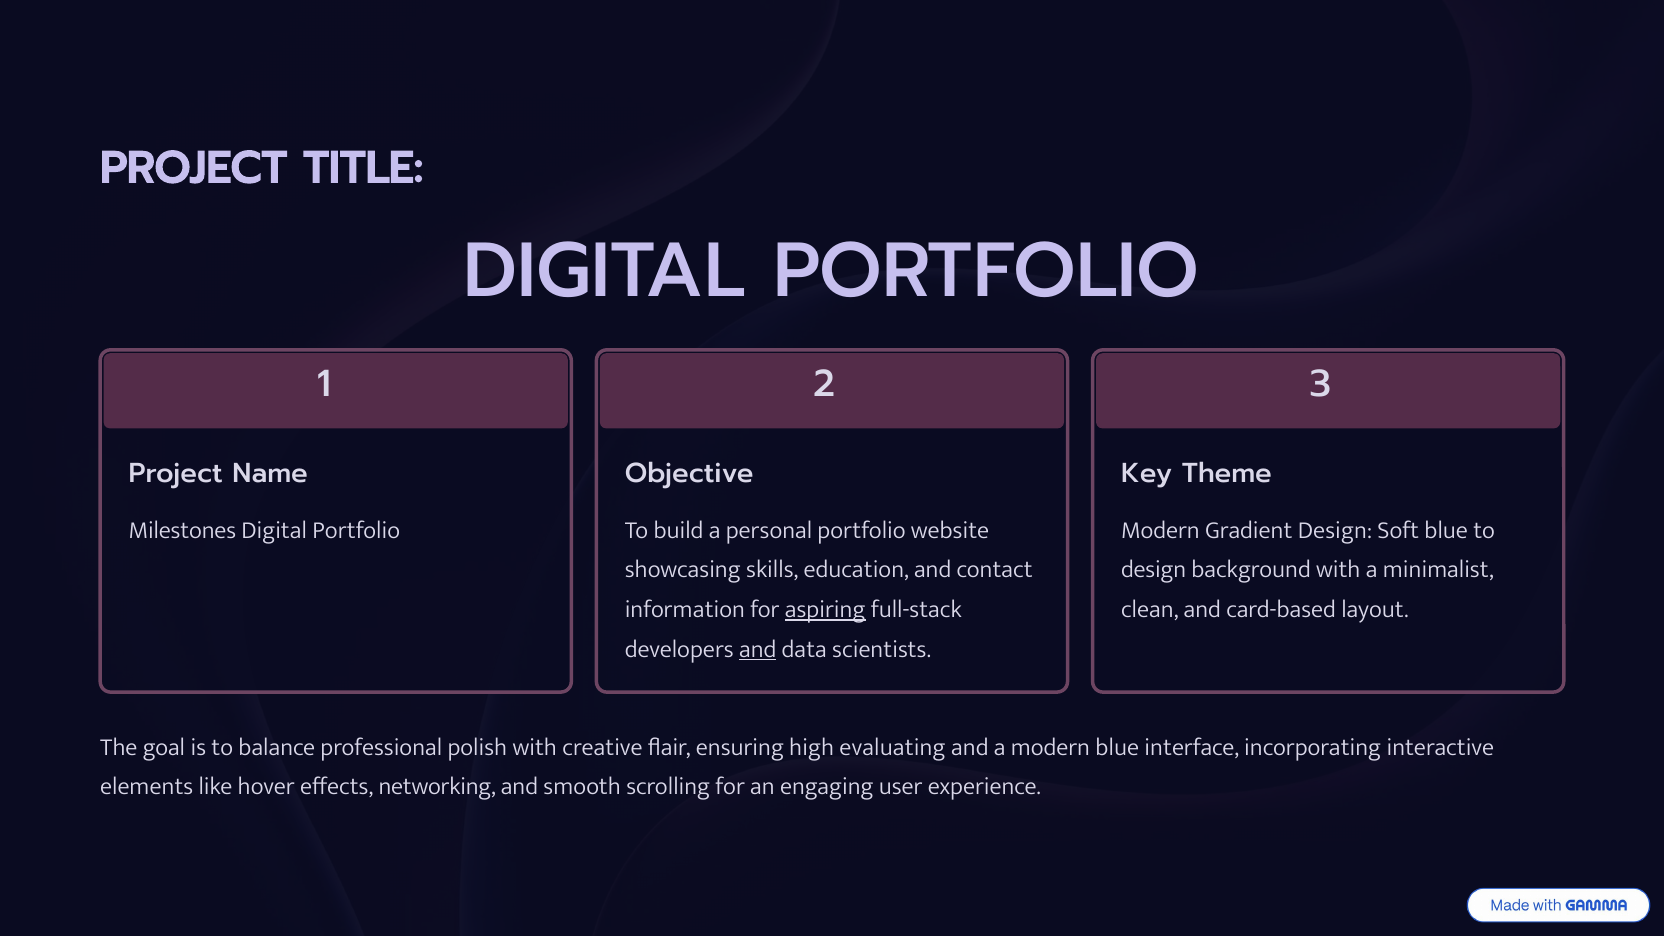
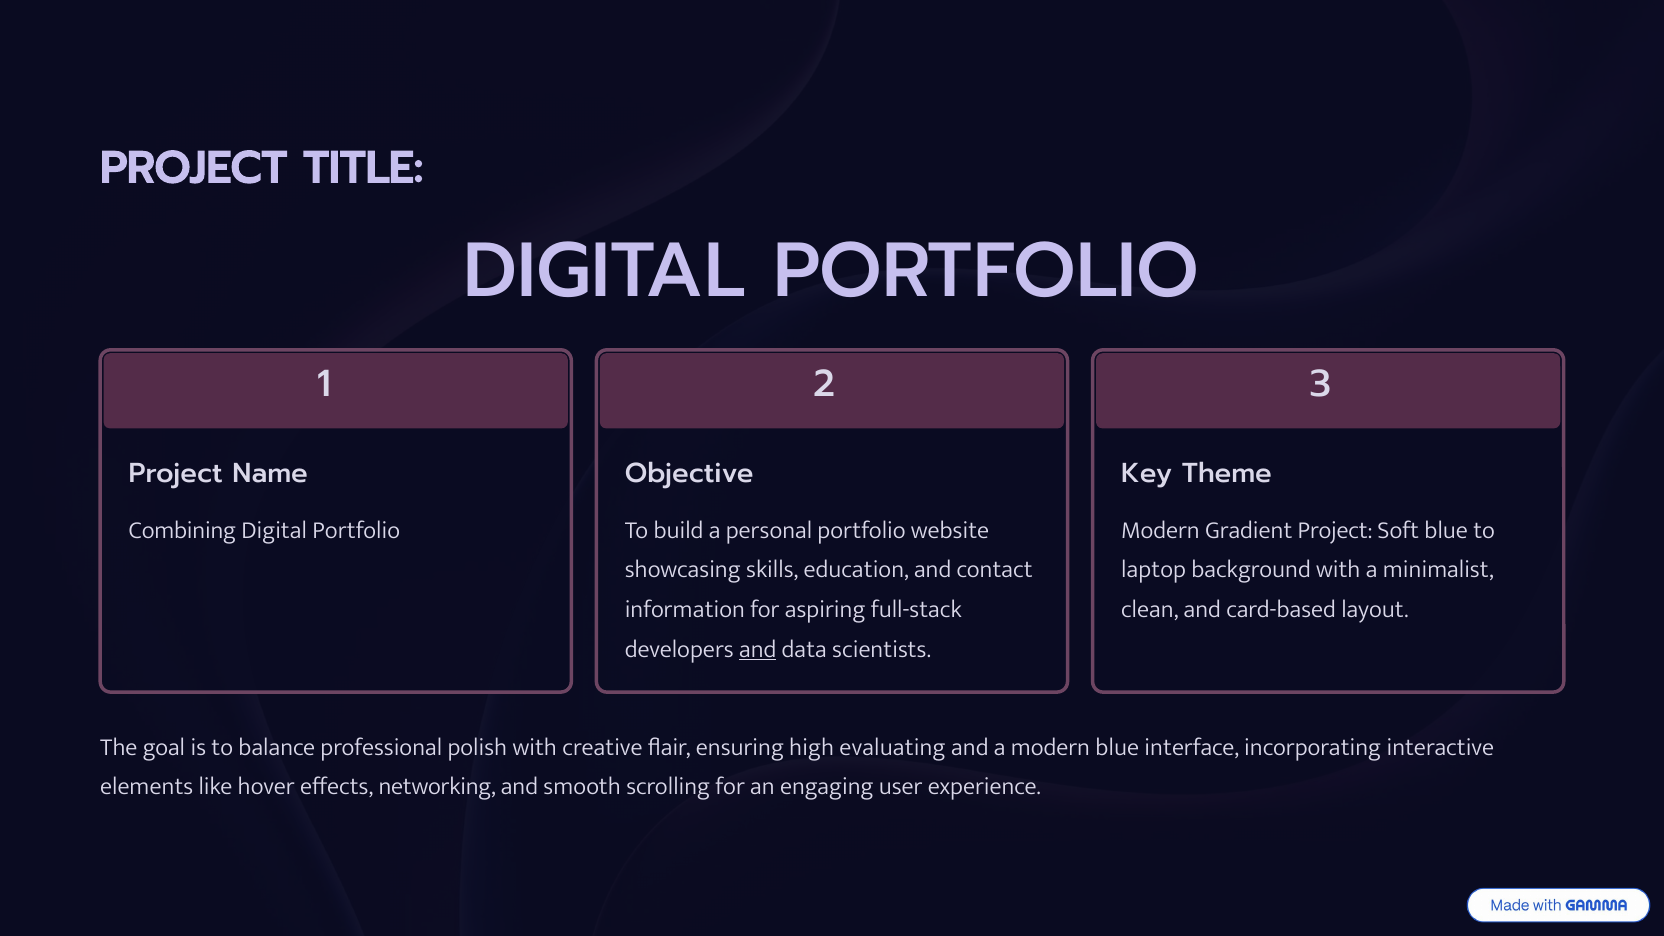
Milestones: Milestones -> Combining
Gradient Design: Design -> Project
design at (1154, 570): design -> laptop
aspiring underline: present -> none
